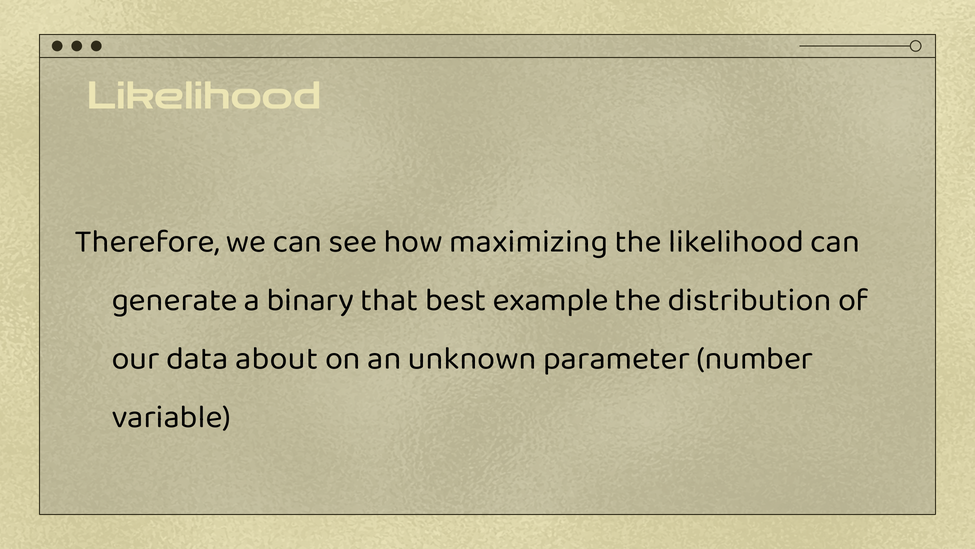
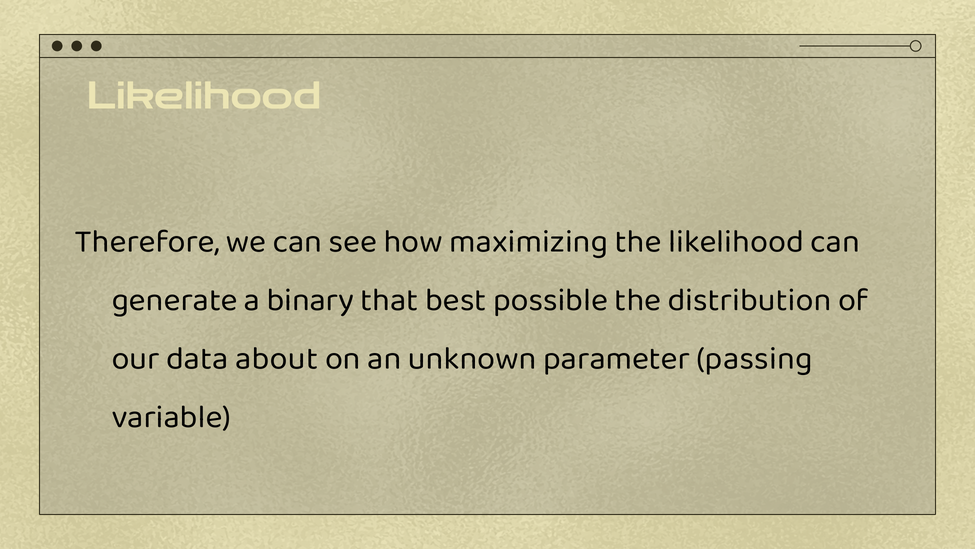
example: example -> possible
number: number -> passing
